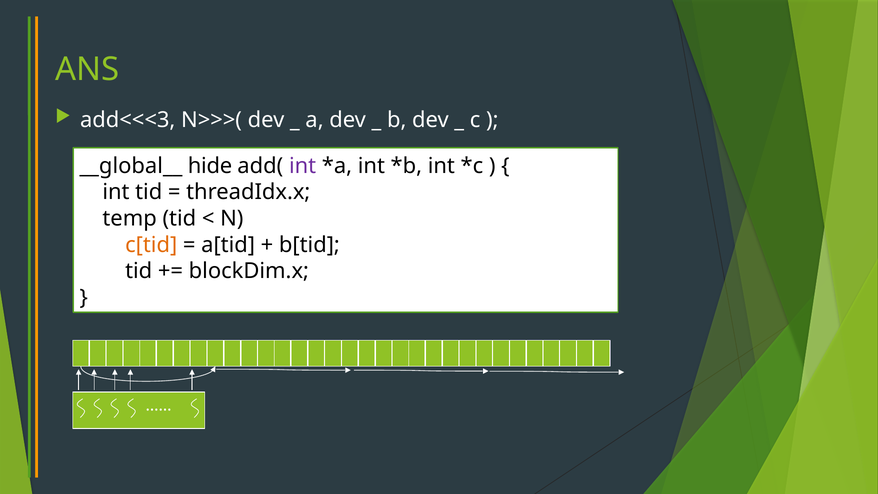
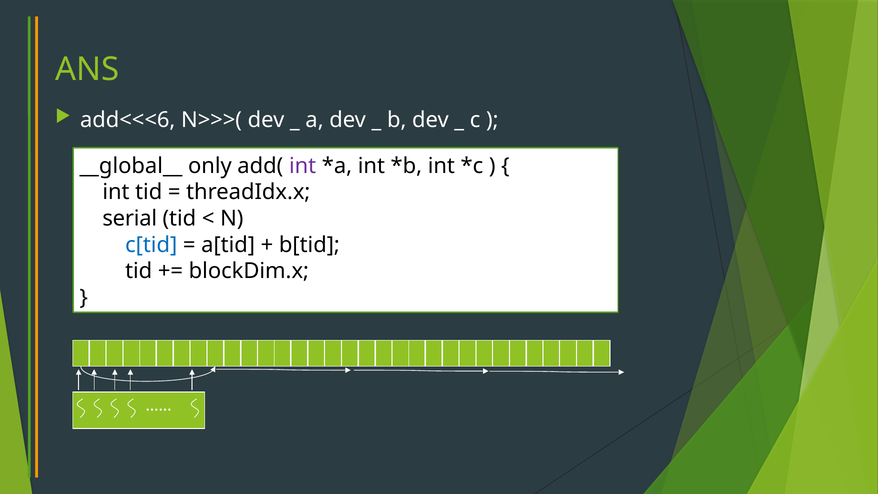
add<<<3: add<<<3 -> add<<<6
hide: hide -> only
temp: temp -> serial
c[tid colour: orange -> blue
